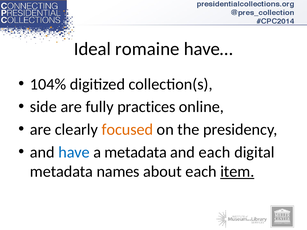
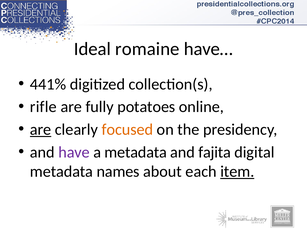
104%: 104% -> 441%
side: side -> rifle
practices: practices -> potatoes
are at (41, 130) underline: none -> present
have colour: blue -> purple
and each: each -> fajita
